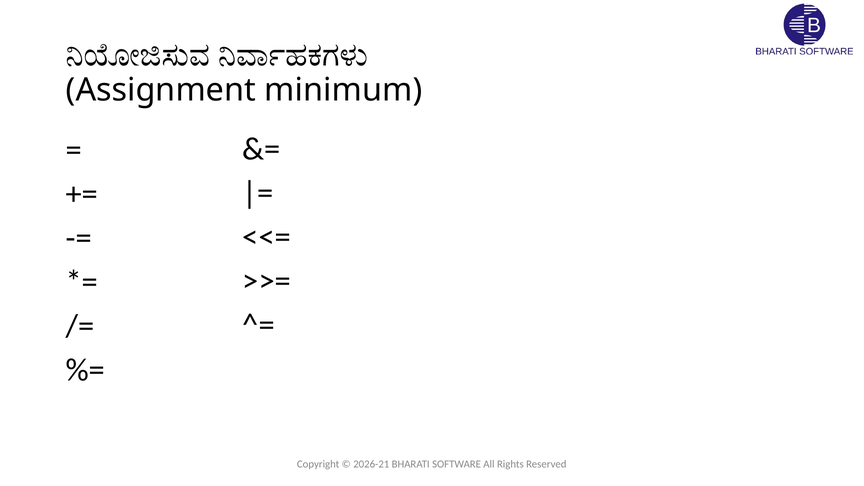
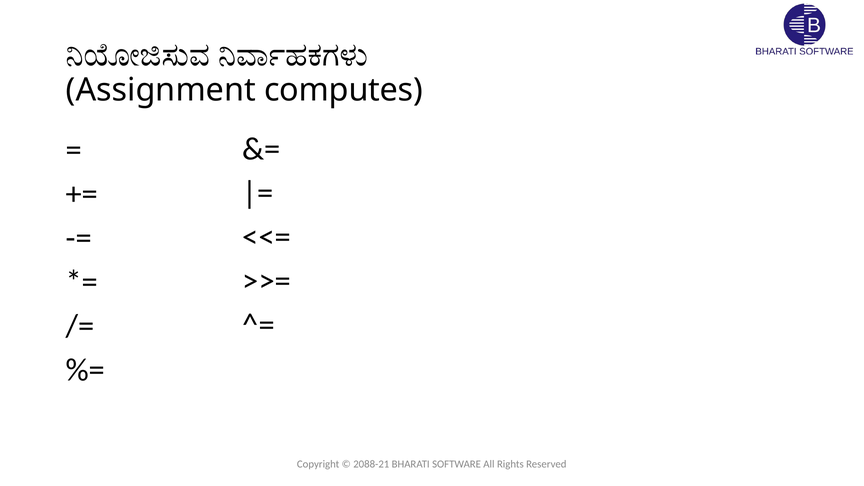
minimum: minimum -> computes
2026-21: 2026-21 -> 2088-21
